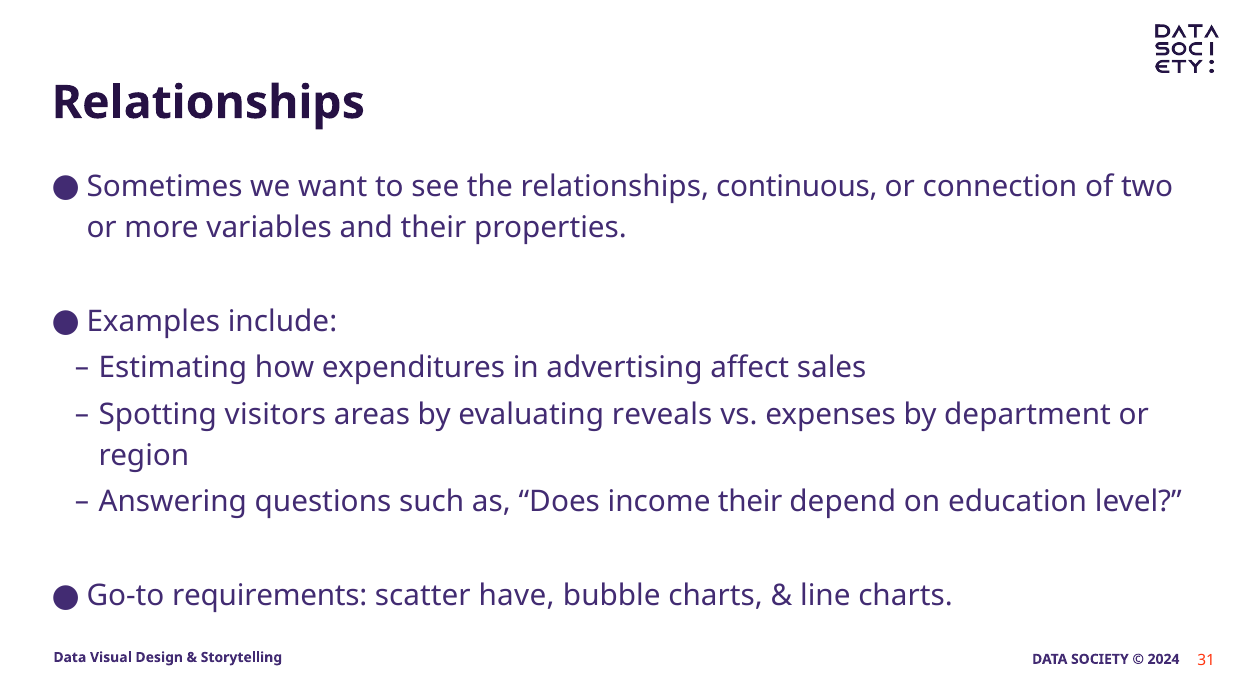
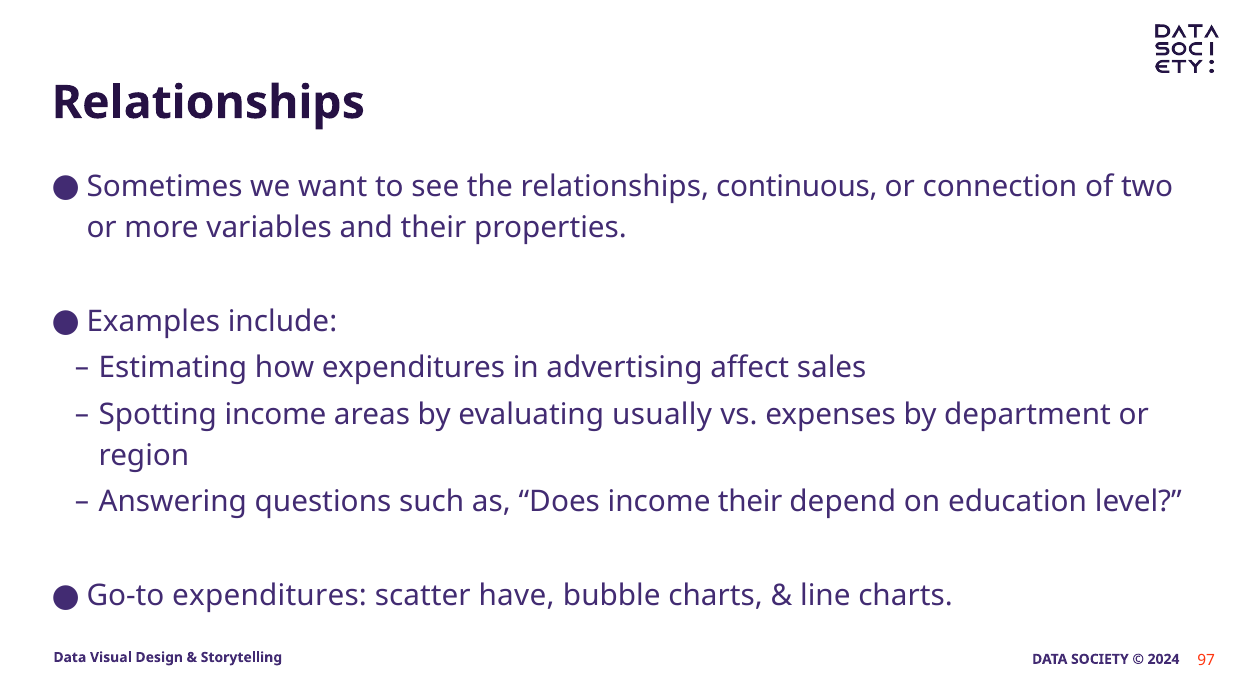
Spotting visitors: visitors -> income
reveals: reveals -> usually
Go-to requirements: requirements -> expenditures
31: 31 -> 97
